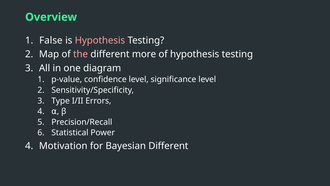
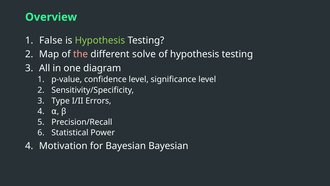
Hypothesis at (100, 40) colour: pink -> light green
more: more -> solve
Bayesian Different: Different -> Bayesian
